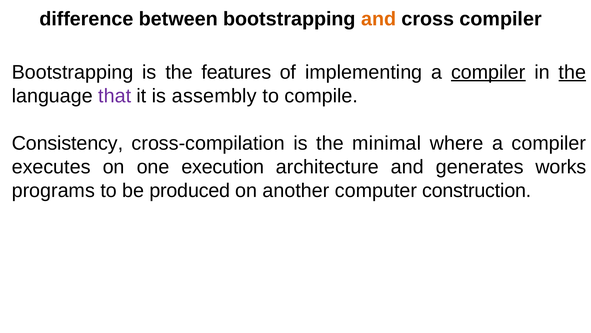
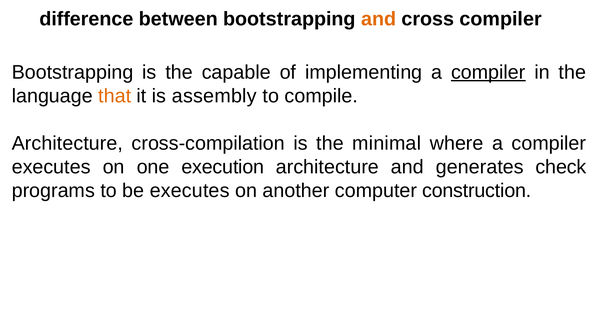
features: features -> capable
the at (572, 72) underline: present -> none
that colour: purple -> orange
Consistency at (67, 143): Consistency -> Architecture
works: works -> check
be produced: produced -> executes
